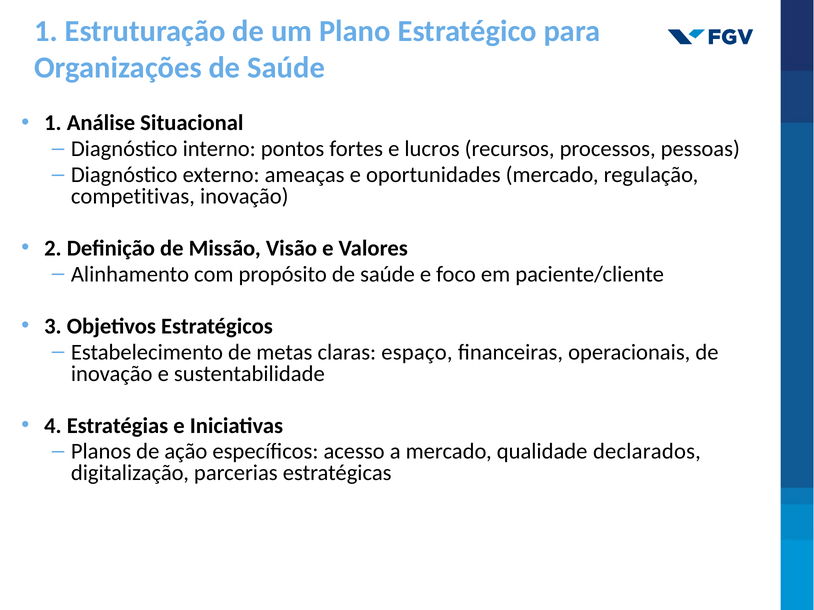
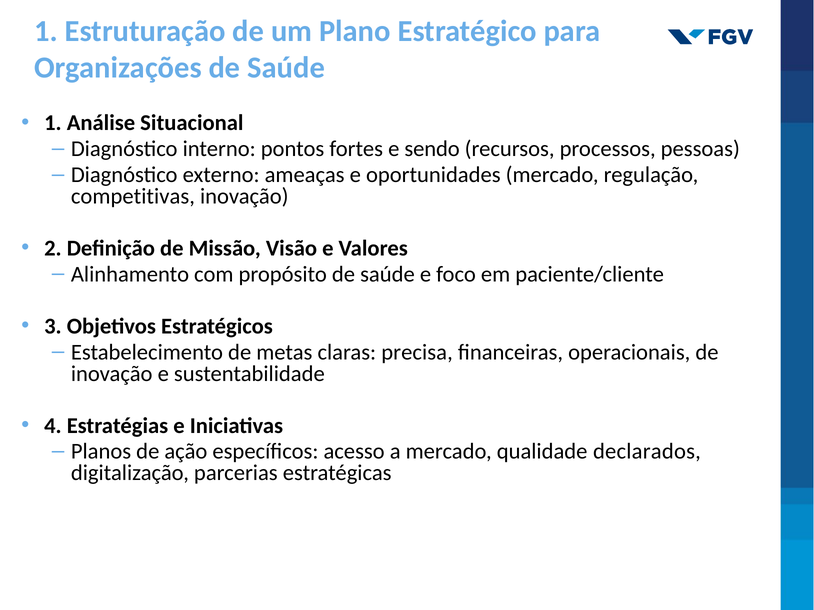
lucros: lucros -> sendo
espaço: espaço -> precisa
